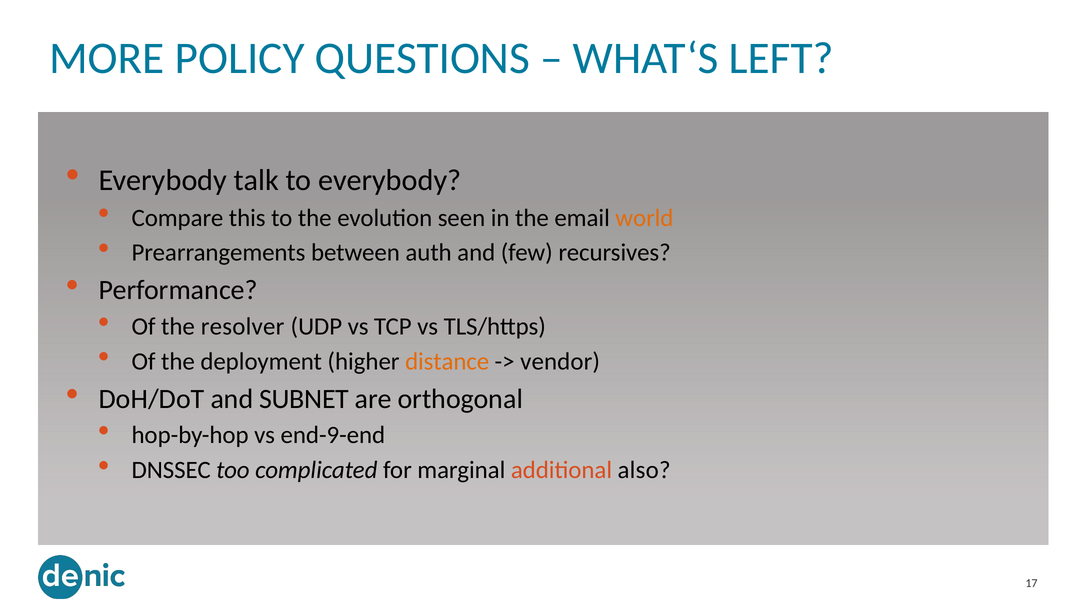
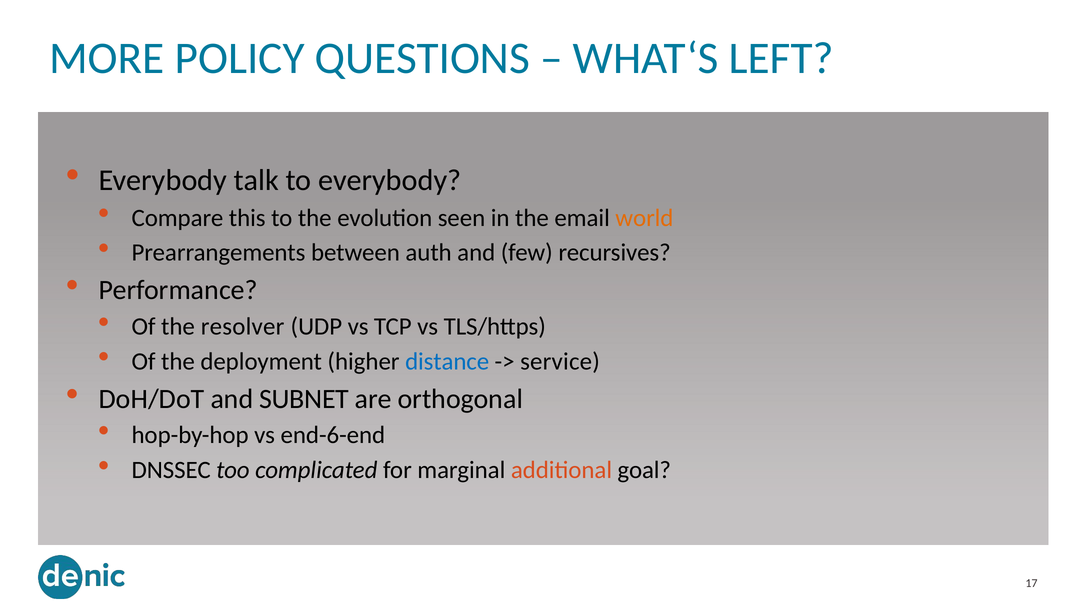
distance colour: orange -> blue
vendor: vendor -> service
end-9-end: end-9-end -> end-6-end
also: also -> goal
